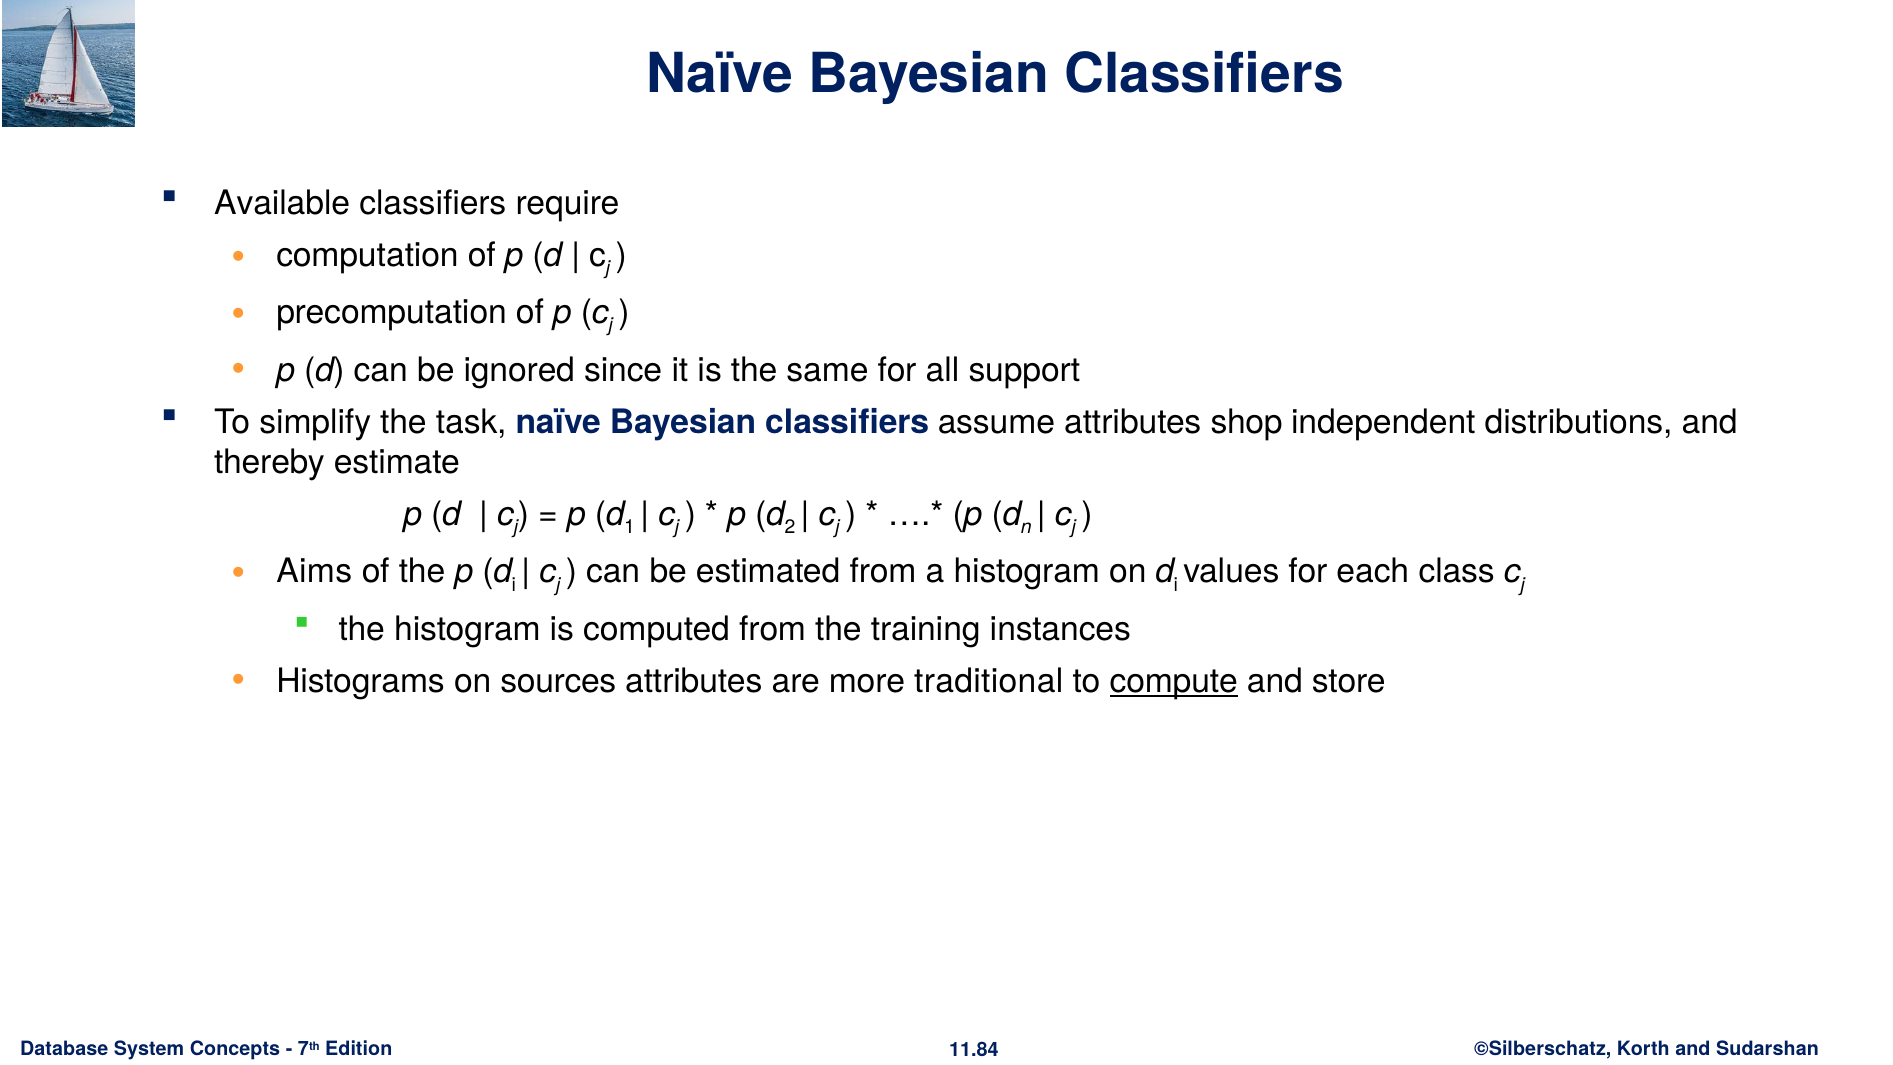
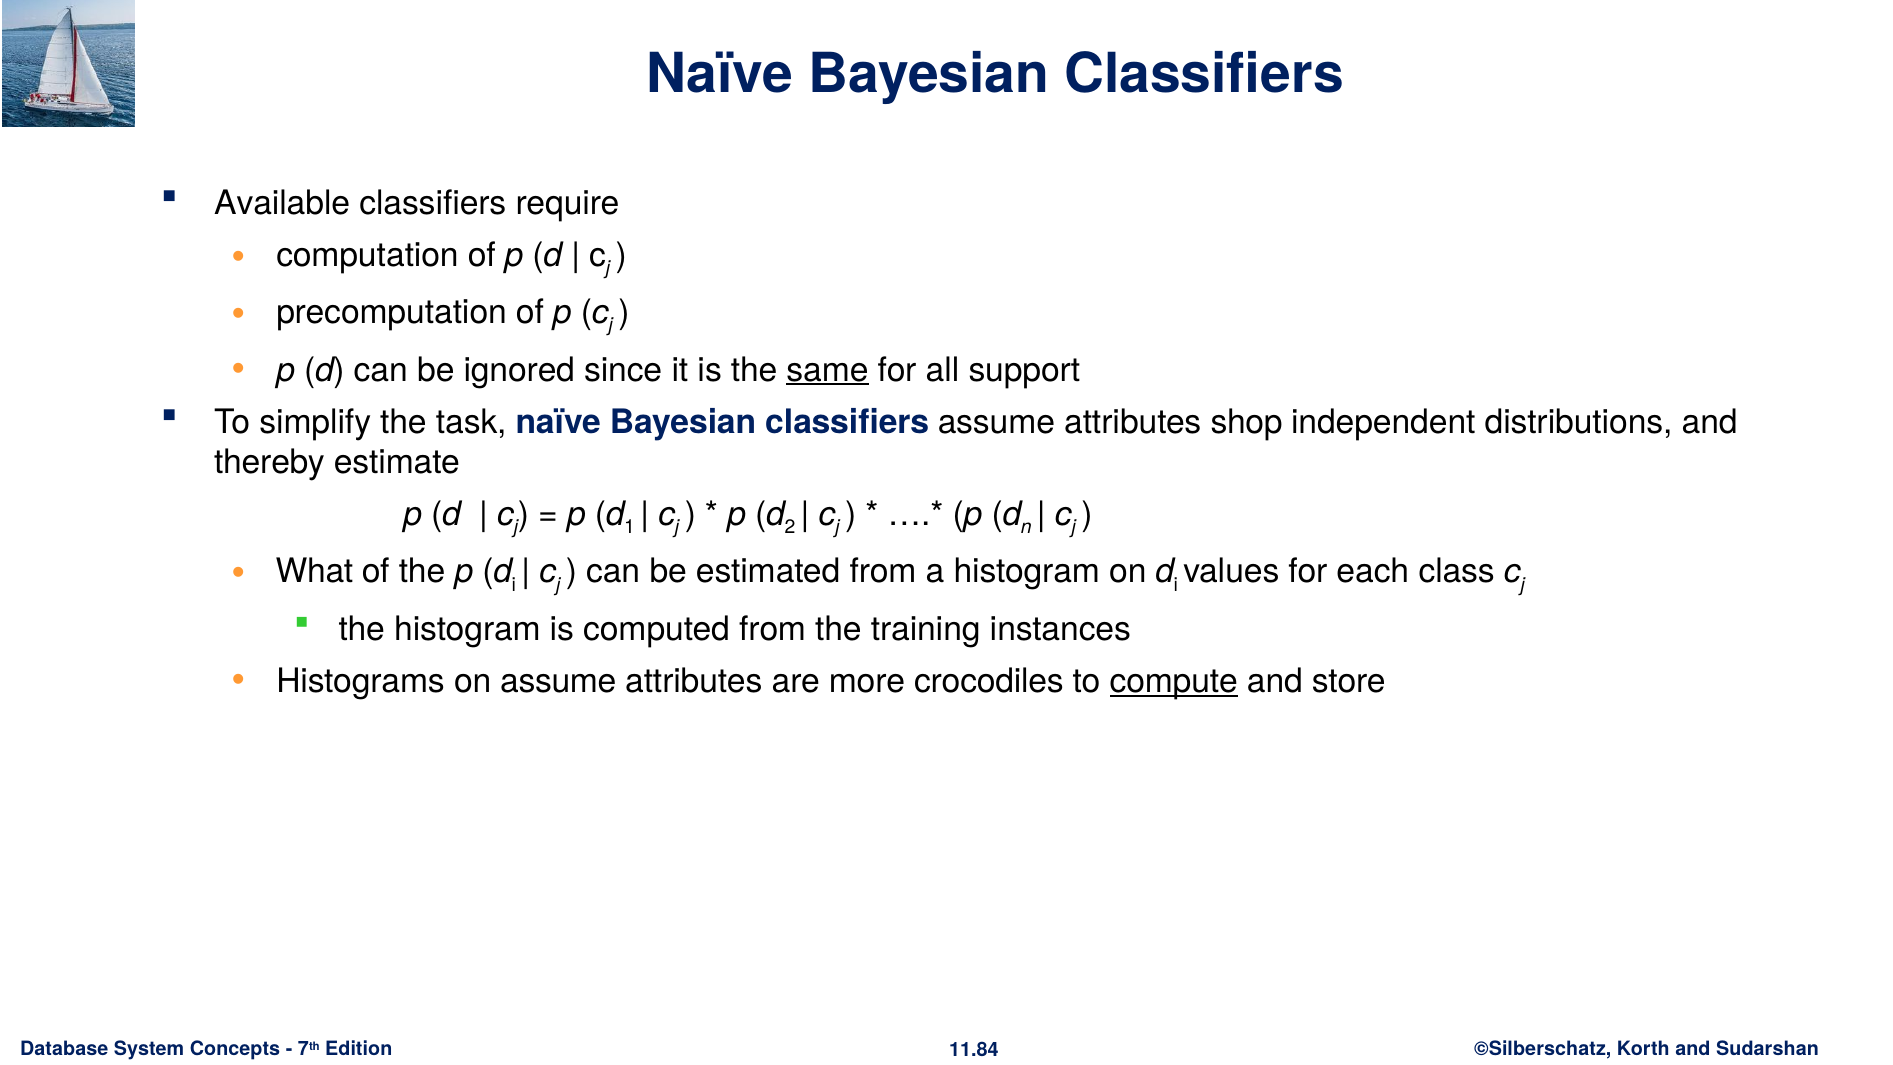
same underline: none -> present
Aims: Aims -> What
on sources: sources -> assume
traditional: traditional -> crocodiles
